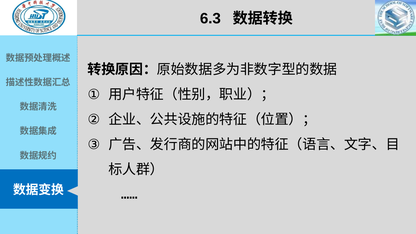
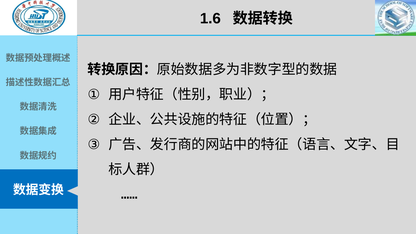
6.3: 6.3 -> 1.6
